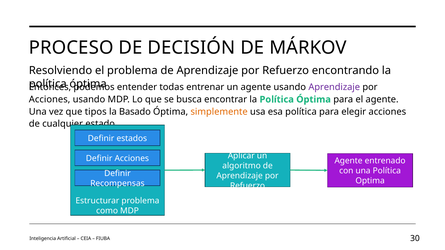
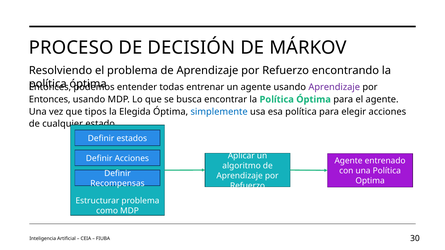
Acciones at (50, 100): Acciones -> Entonces
Basado: Basado -> Elegida
simplemente colour: orange -> blue
